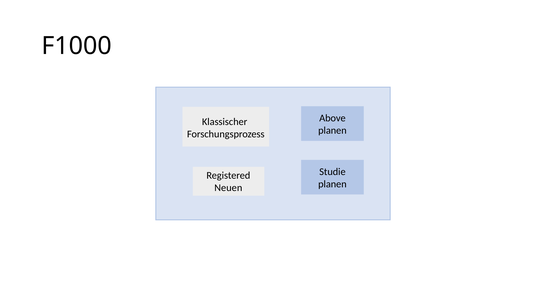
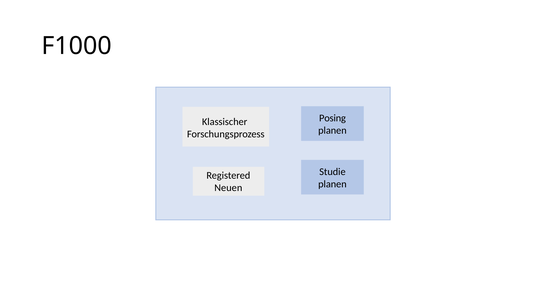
Above: Above -> Posing
